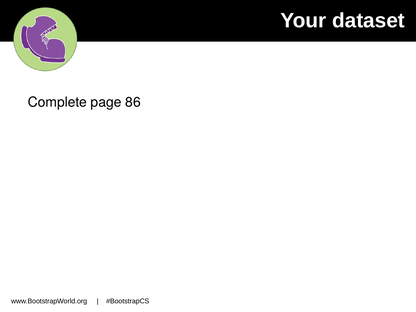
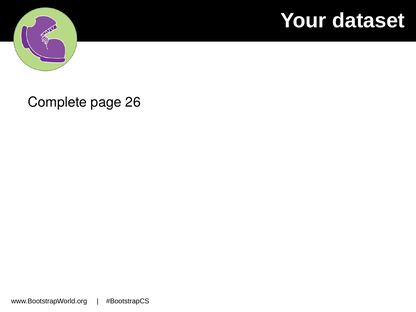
86: 86 -> 26
